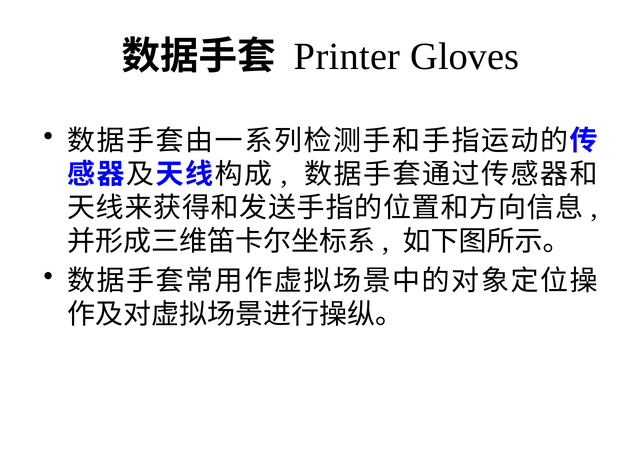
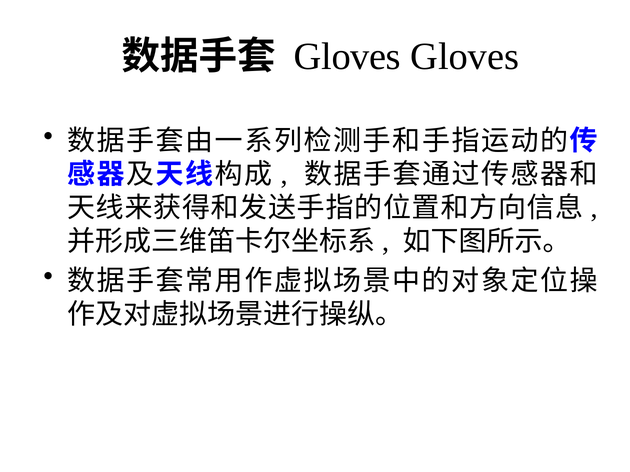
Printer at (347, 57): Printer -> Gloves
